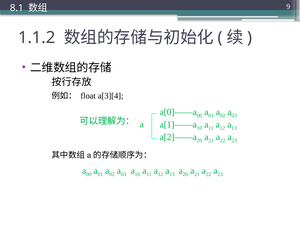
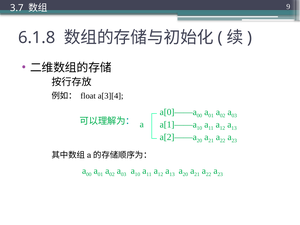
8.1: 8.1 -> 3.7
1.1.2: 1.1.2 -> 6.1.8
